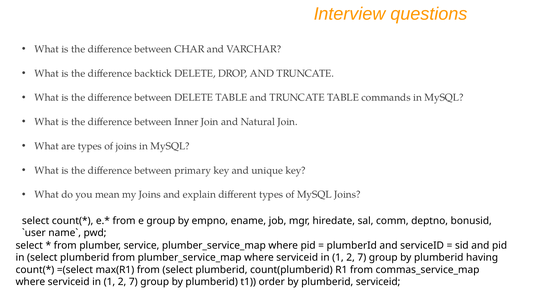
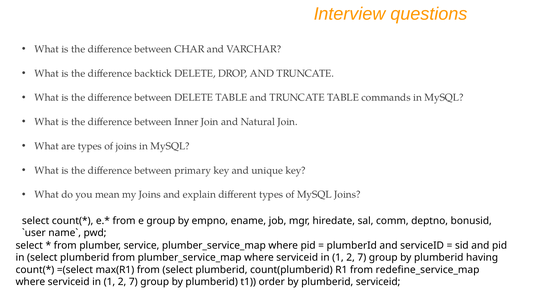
commas_service_map: commas_service_map -> redefine_service_map
